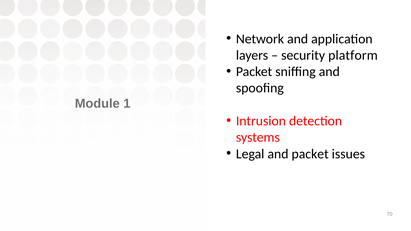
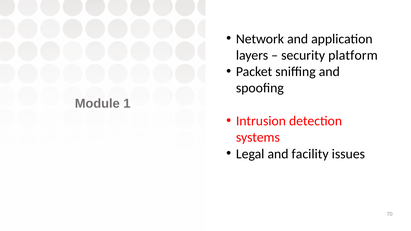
and packet: packet -> facility
